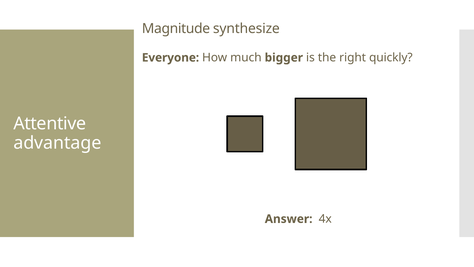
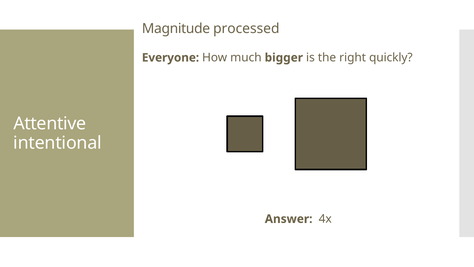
synthesize: synthesize -> processed
advantage: advantage -> intentional
